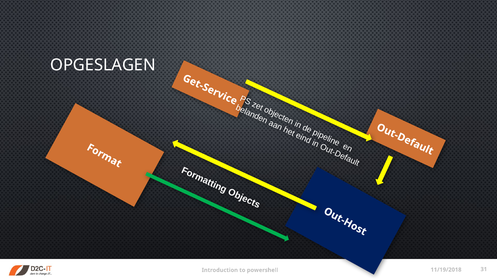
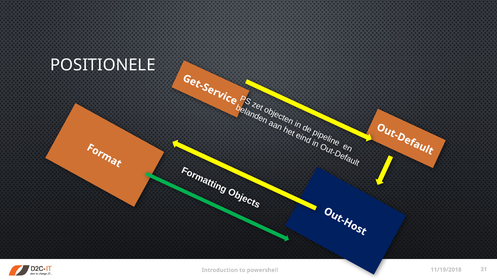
OPGESLAGEN: OPGESLAGEN -> POSITIONELE
